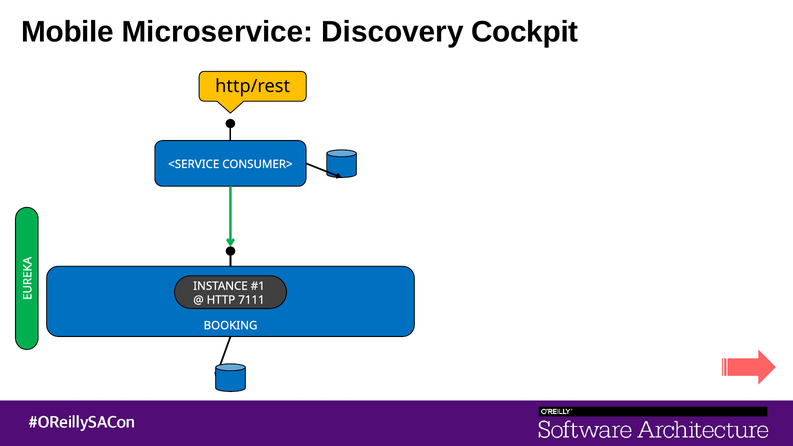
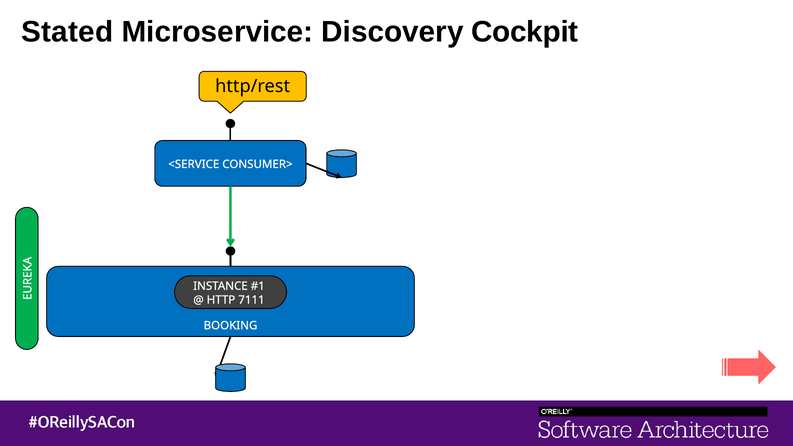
Mobile: Mobile -> Stated
